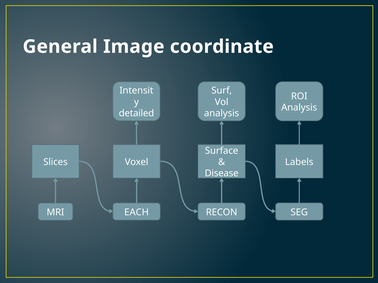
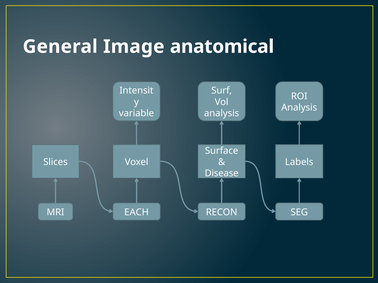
coordinate: coordinate -> anatomical
detailed: detailed -> variable
